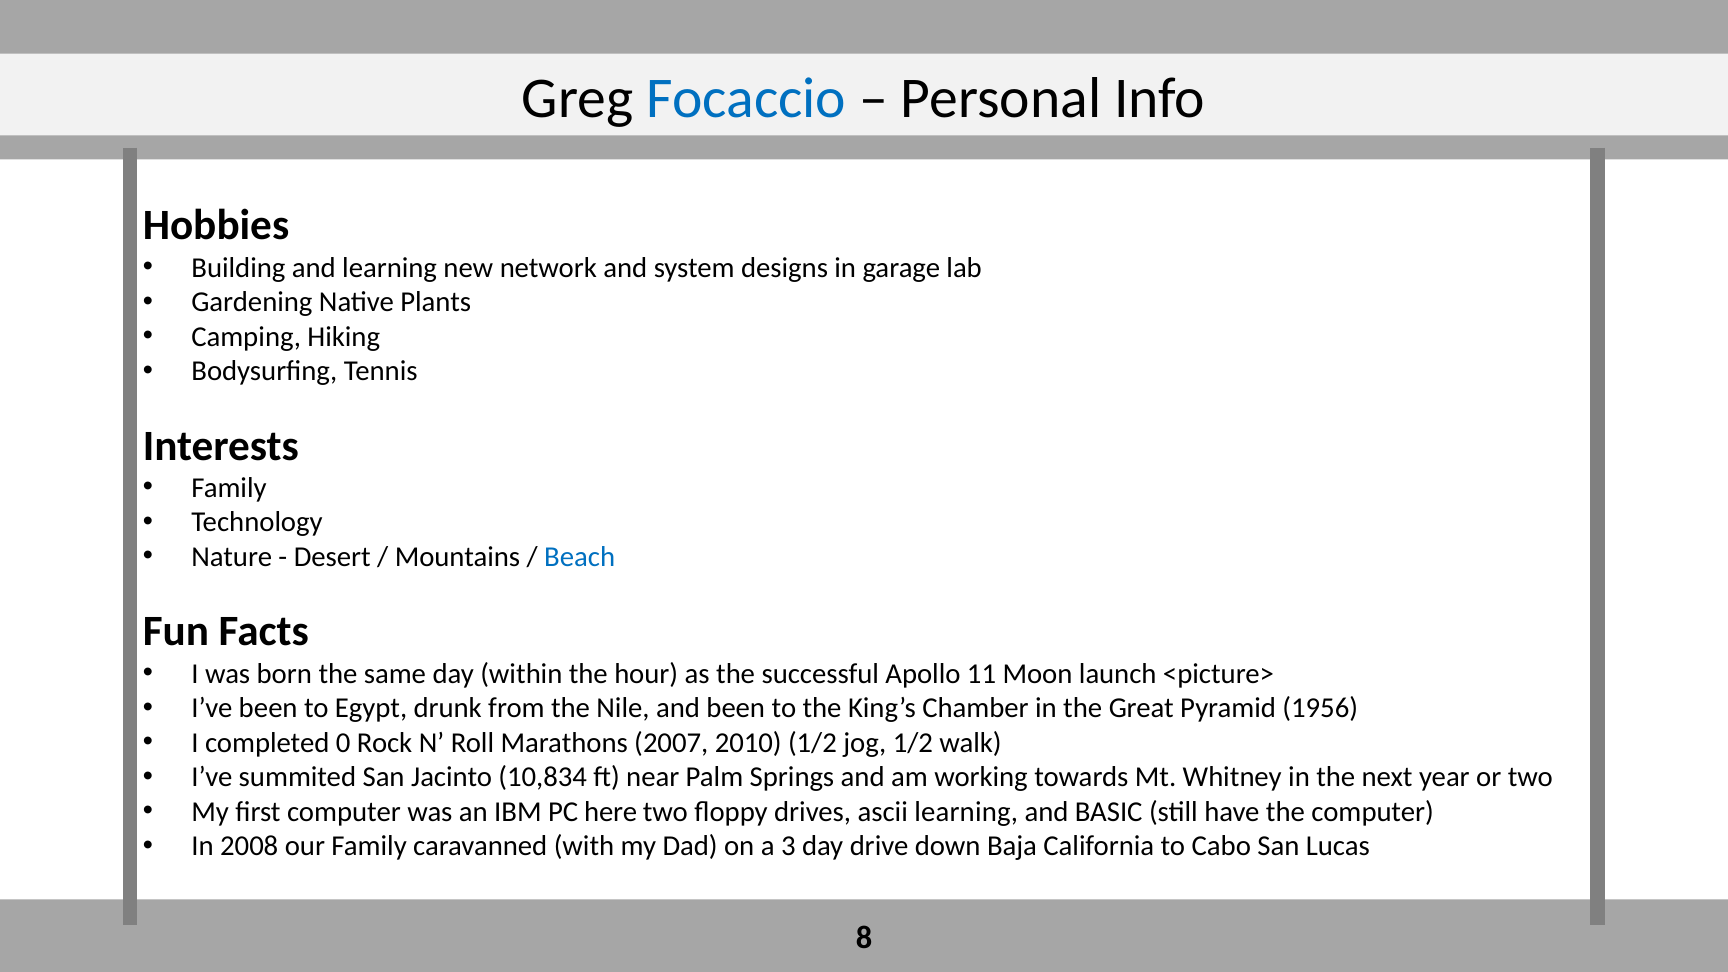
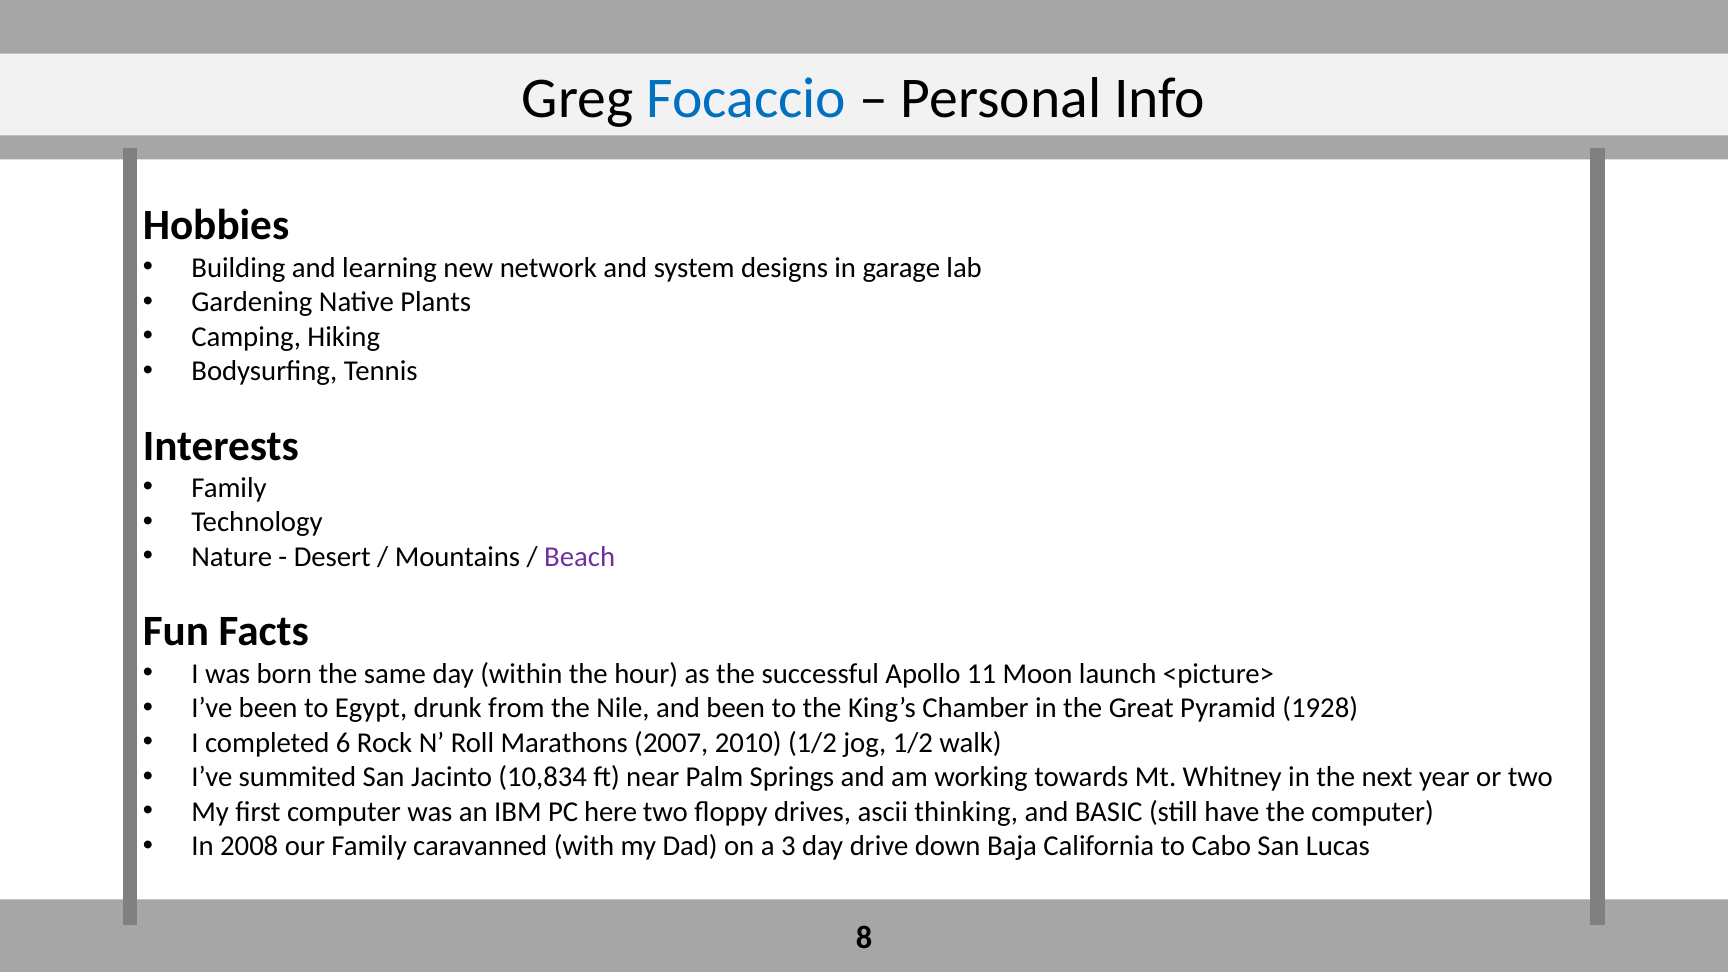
Beach colour: blue -> purple
1956: 1956 -> 1928
0: 0 -> 6
ascii learning: learning -> thinking
